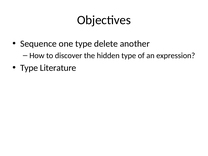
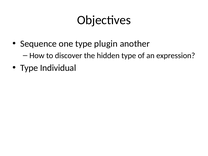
delete: delete -> plugin
Literature: Literature -> Individual
